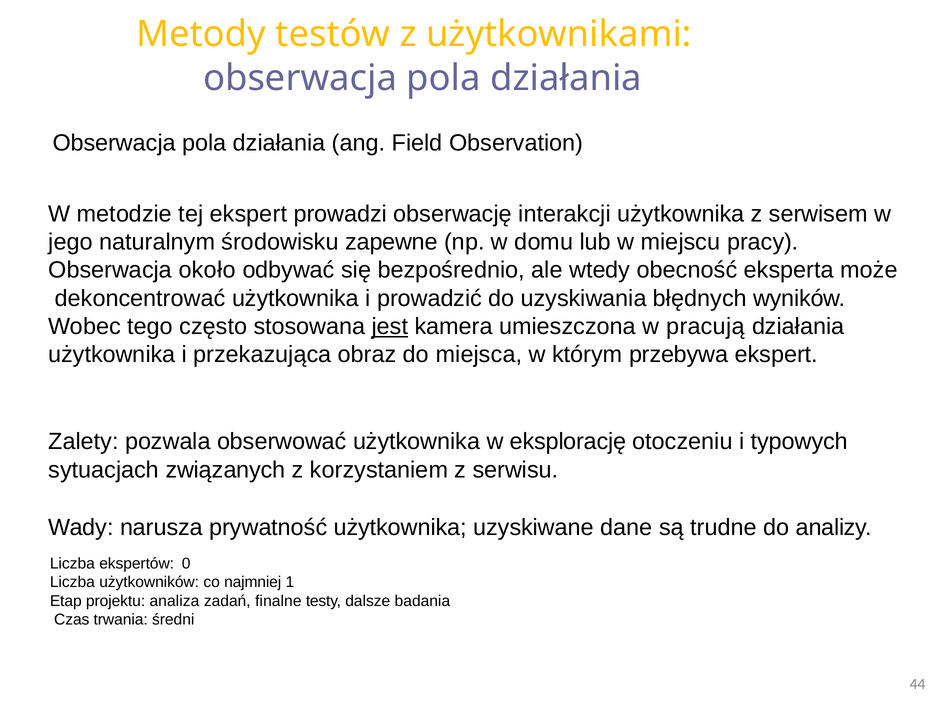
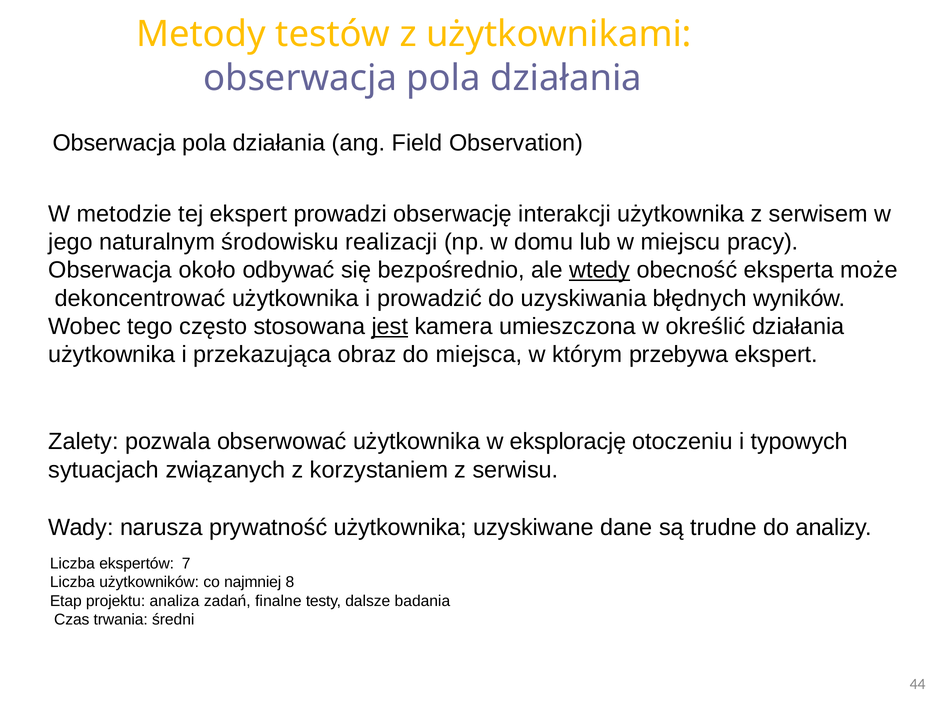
zapewne: zapewne -> realizacji
wtedy underline: none -> present
pracują: pracują -> określić
0: 0 -> 7
1: 1 -> 8
